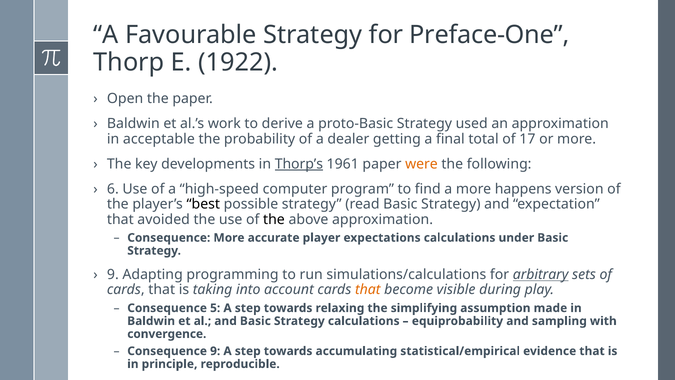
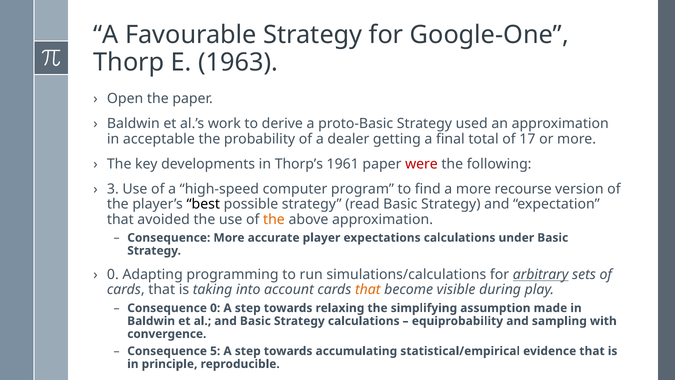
Preface-One: Preface-One -> Google-One
1922: 1922 -> 1963
Thorp’s underline: present -> none
were colour: orange -> red
6: 6 -> 3
happens: happens -> recourse
the at (274, 219) colour: black -> orange
9 at (113, 274): 9 -> 0
Consequence 5: 5 -> 0
Consequence 9: 9 -> 5
